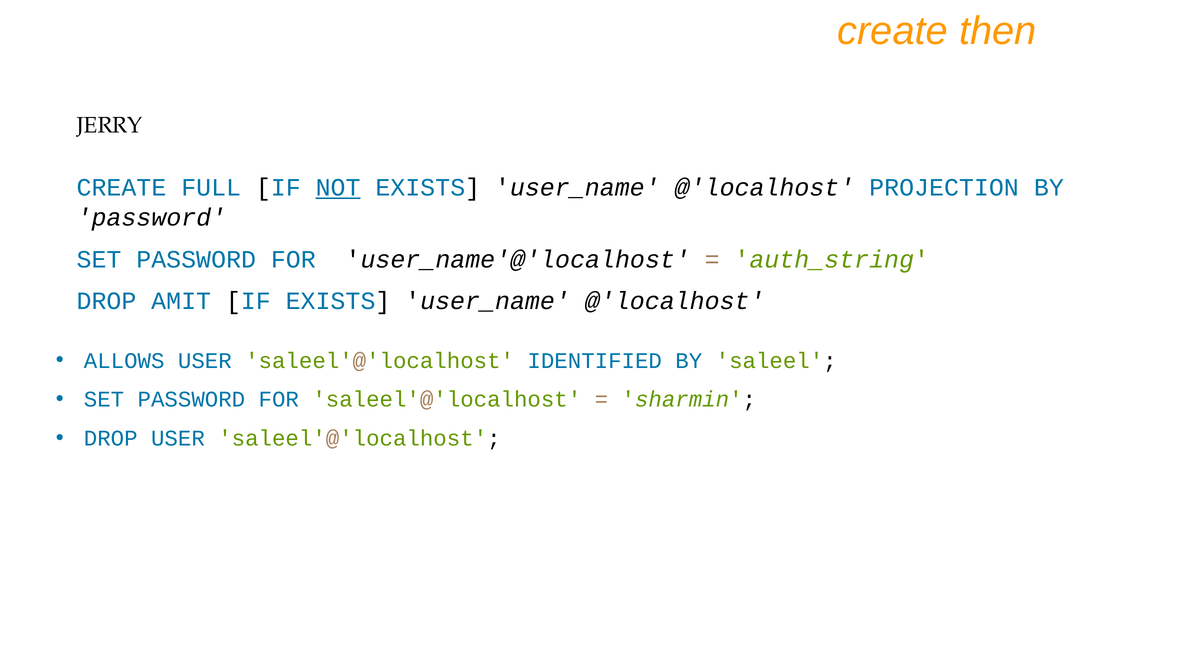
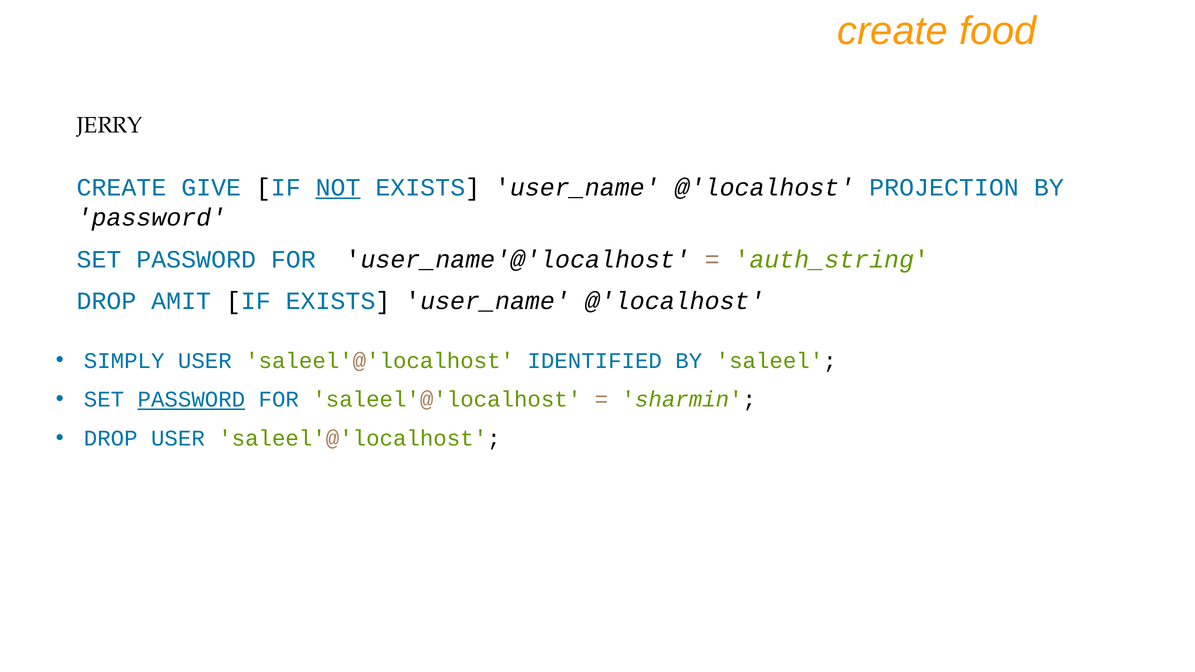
then: then -> food
FULL: FULL -> GIVE
ALLOWS: ALLOWS -> SIMPLY
PASSWORD at (191, 400) underline: none -> present
